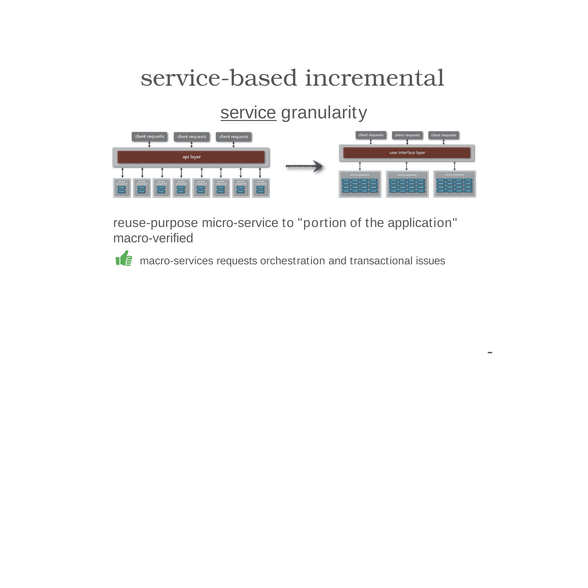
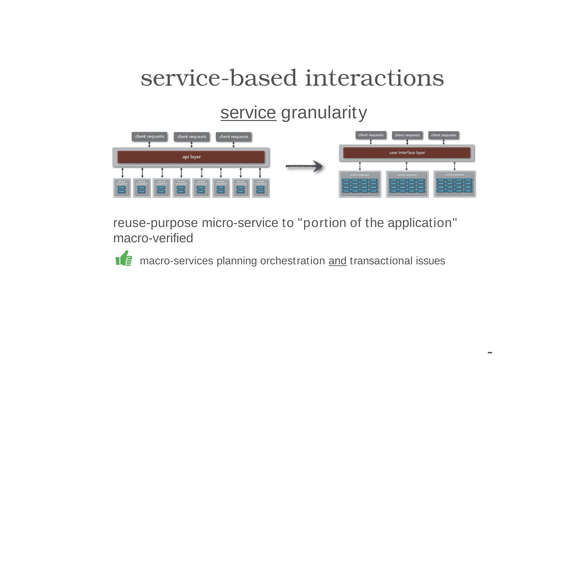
incremental: incremental -> interactions
requests: requests -> planning
and underline: none -> present
